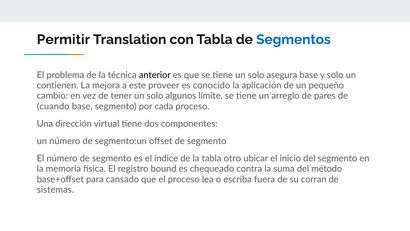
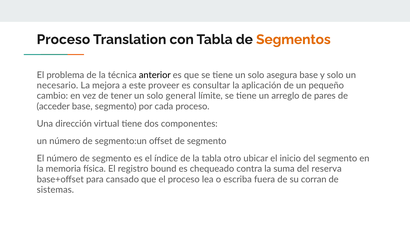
Permitir at (63, 39): Permitir -> Proceso
Segmentos colour: blue -> orange
contienen: contienen -> necesario
conocido: conocido -> consultar
algunos: algunos -> general
cuando: cuando -> acceder
método: método -> reserva
